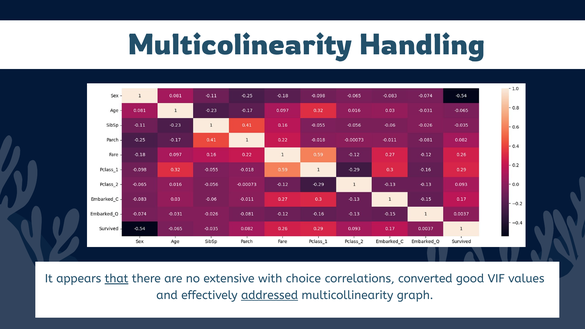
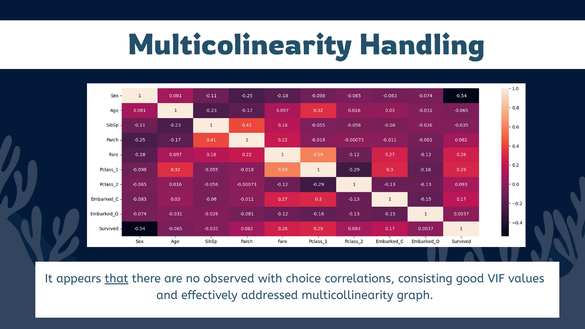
extensive: extensive -> observed
converted: converted -> consisting
addressed underline: present -> none
